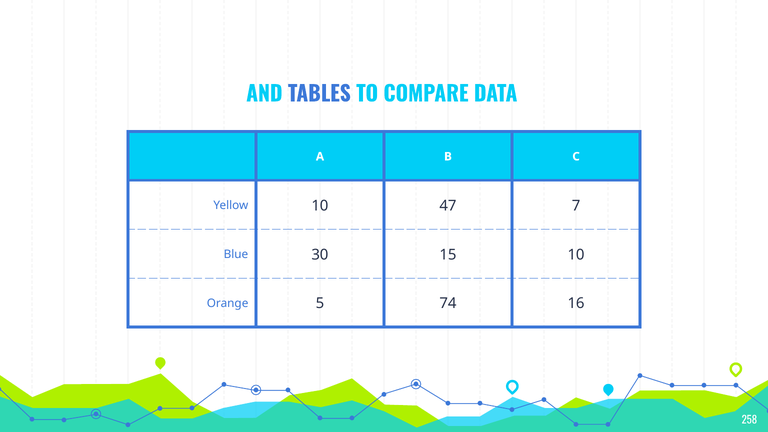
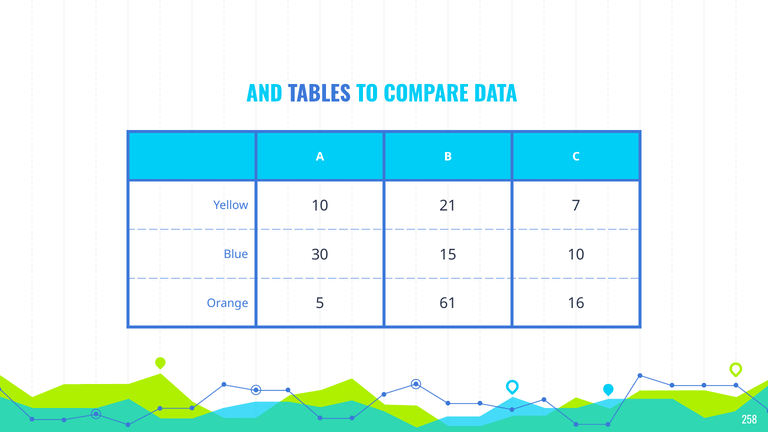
47: 47 -> 21
74: 74 -> 61
